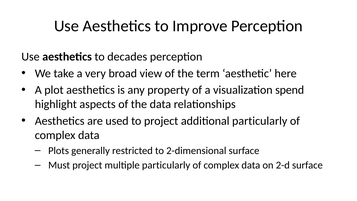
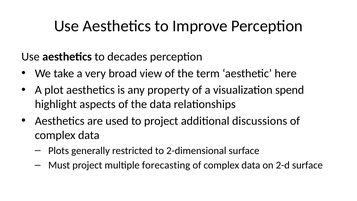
additional particularly: particularly -> discussions
multiple particularly: particularly -> forecasting
